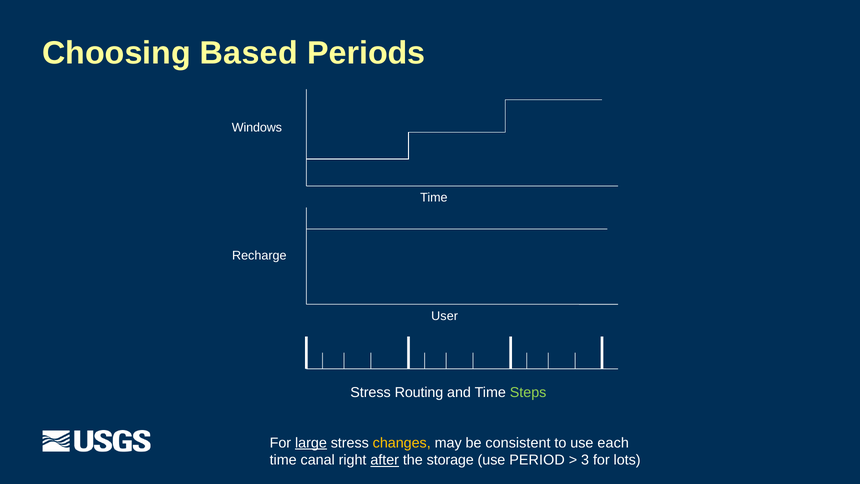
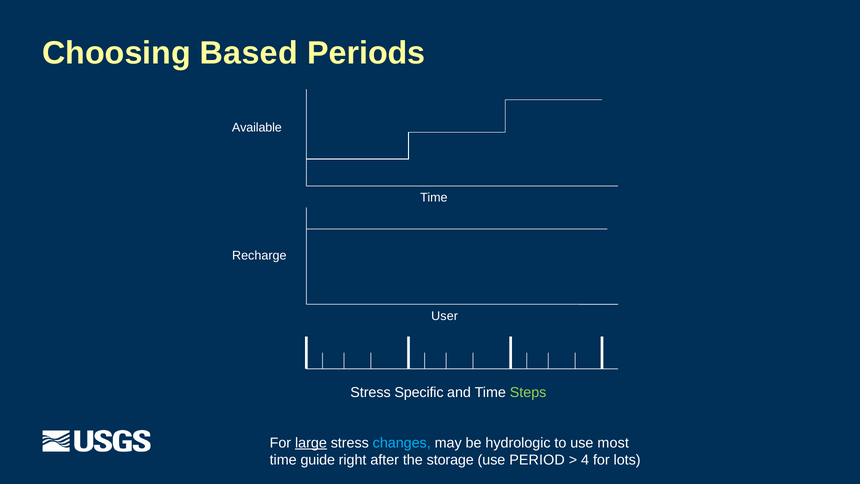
Windows: Windows -> Available
Routing: Routing -> Specific
changes colour: yellow -> light blue
consistent: consistent -> hydrologic
each: each -> most
canal: canal -> guide
after underline: present -> none
3: 3 -> 4
